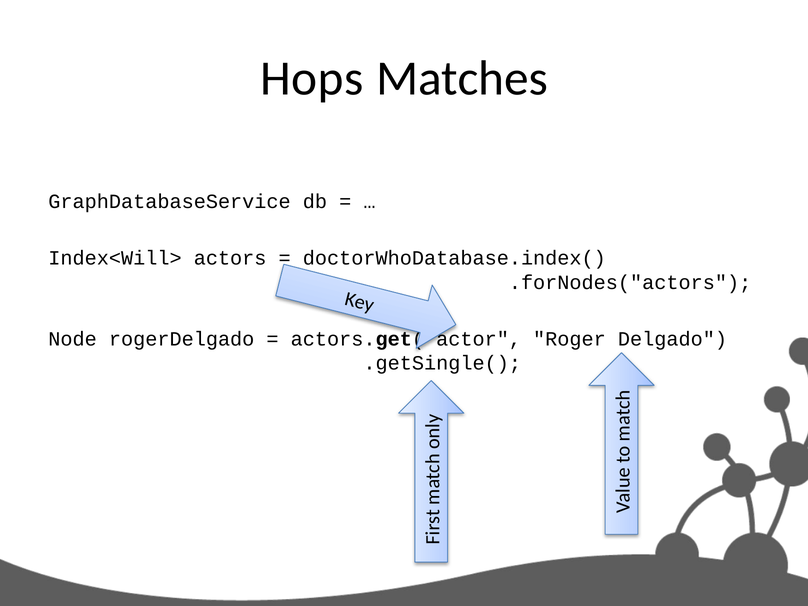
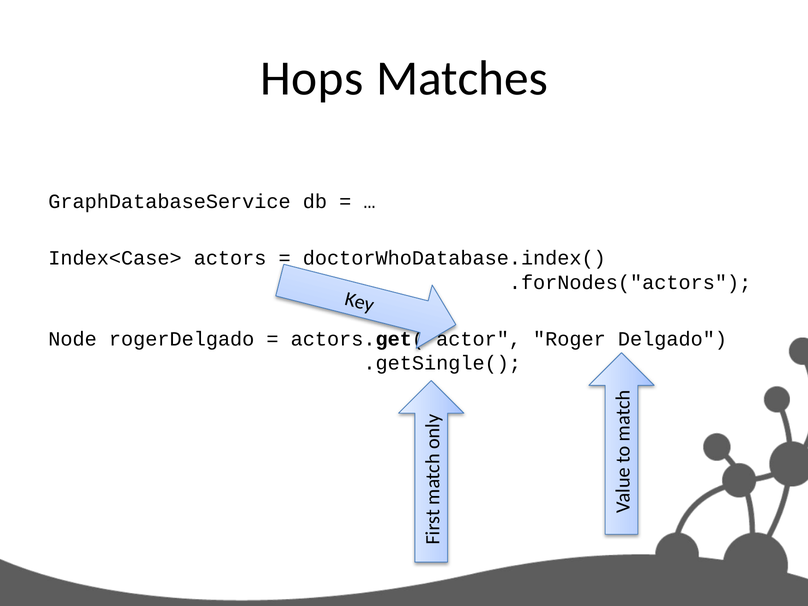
Index<Will>: Index<Will> -> Index<Case>
